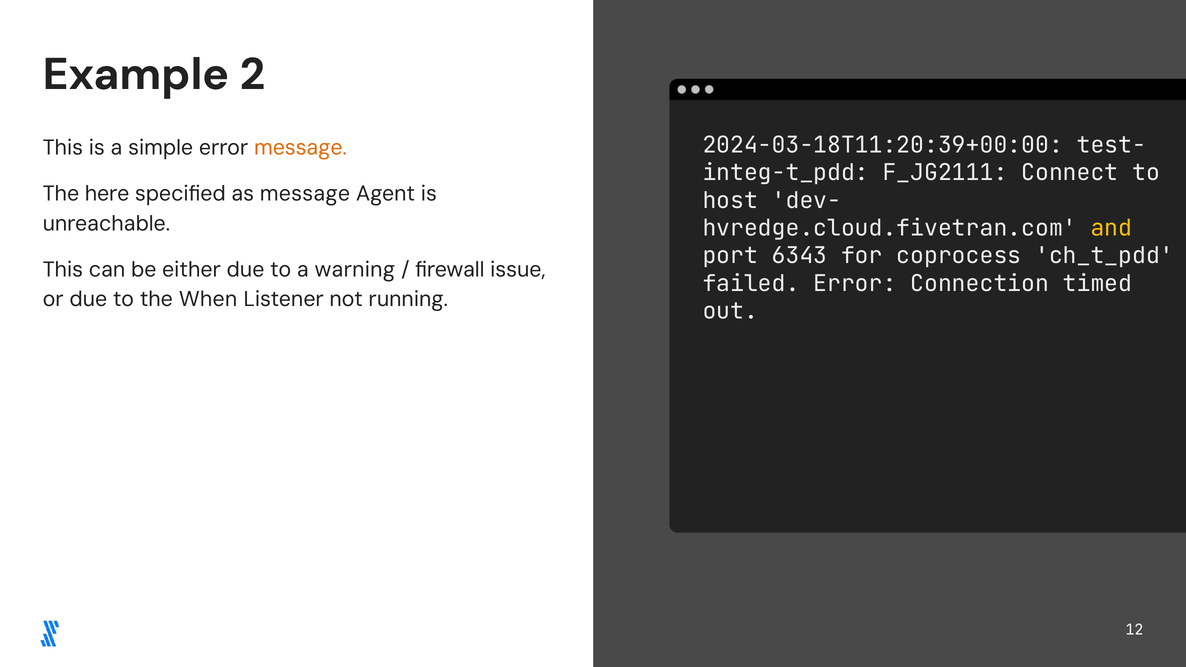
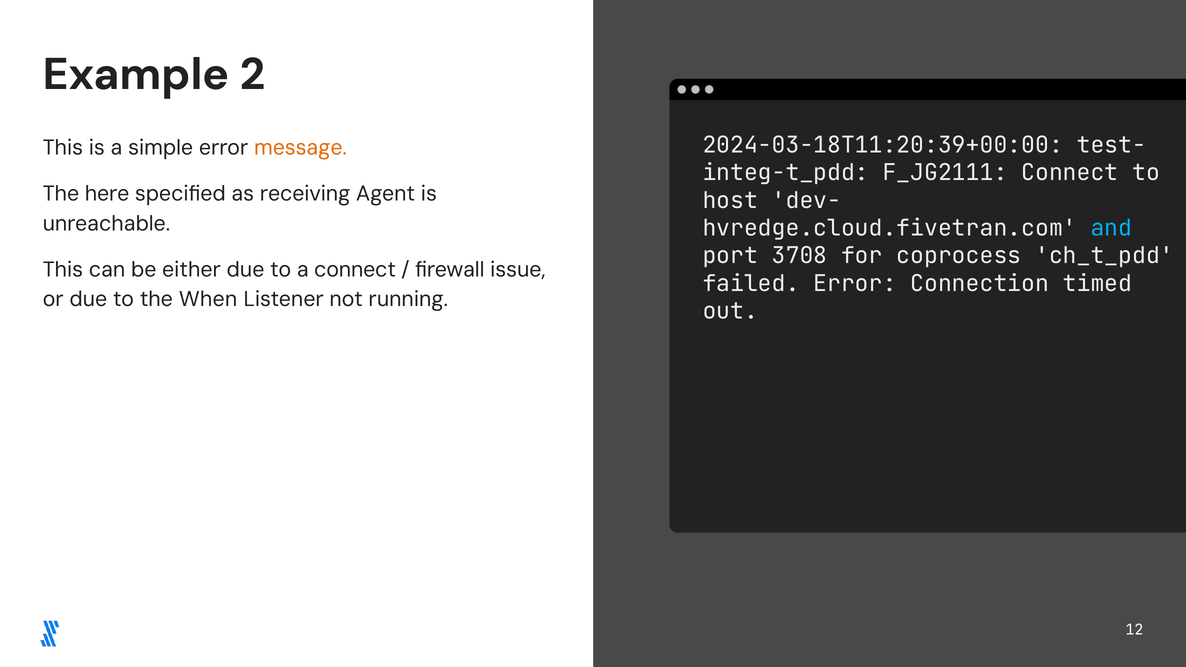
as message: message -> receiving
and colour: yellow -> light blue
6343: 6343 -> 3708
a warning: warning -> connect
